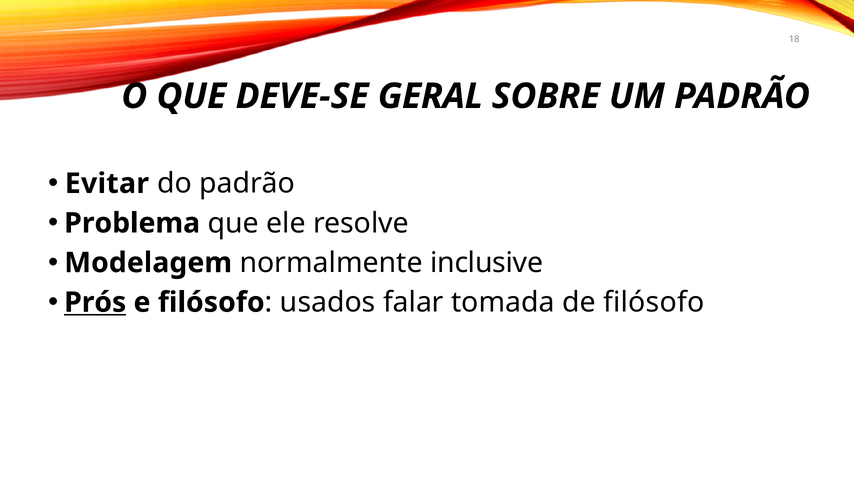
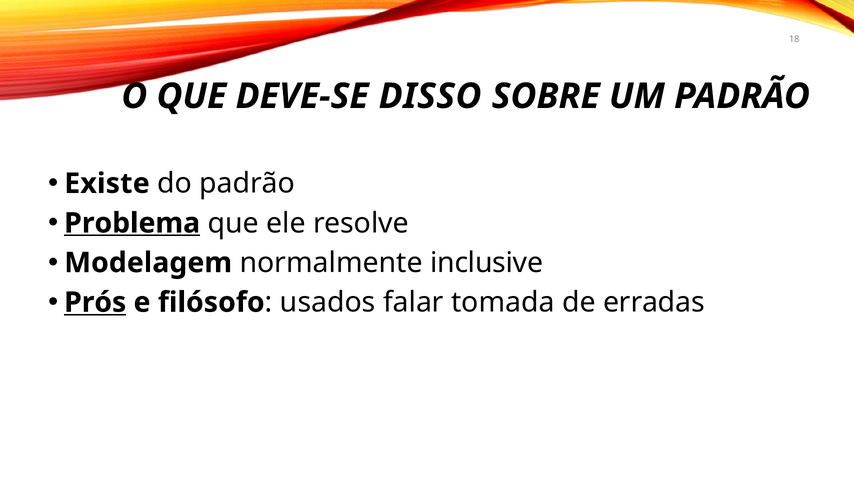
GERAL: GERAL -> DISSO
Evitar: Evitar -> Existe
Problema underline: none -> present
de filósofo: filósofo -> erradas
